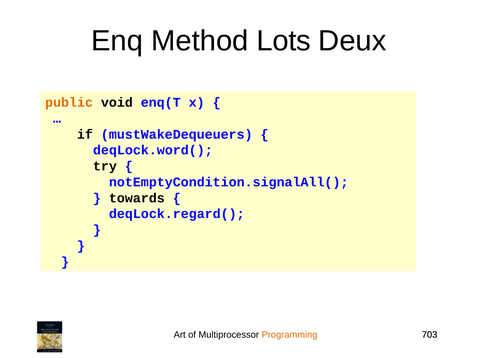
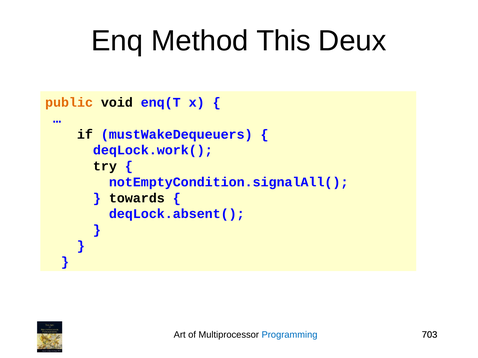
Lots: Lots -> This
deqLock.word(: deqLock.word( -> deqLock.work(
deqLock.regard(: deqLock.regard( -> deqLock.absent(
Programming colour: orange -> blue
